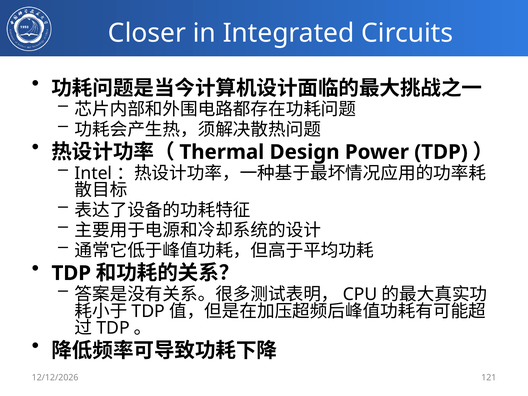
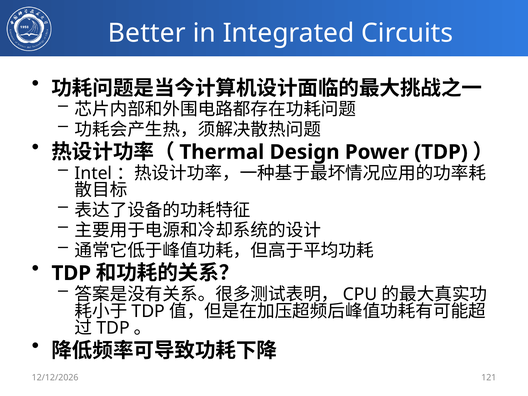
Closer: Closer -> Better
